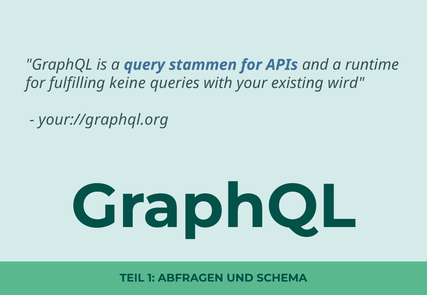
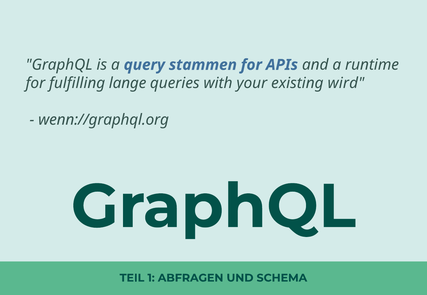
keine: keine -> lange
your://graphql.org: your://graphql.org -> wenn://graphql.org
